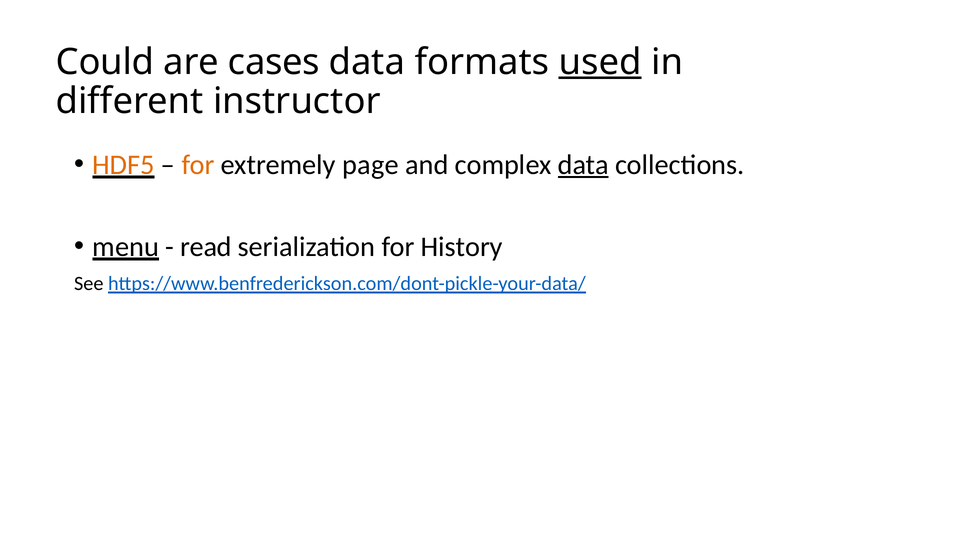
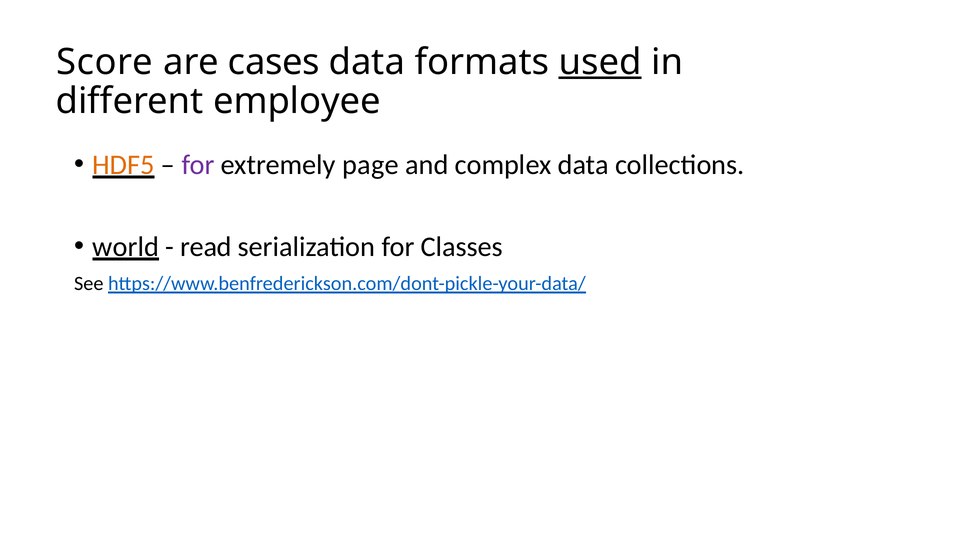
Could: Could -> Score
instructor: instructor -> employee
for at (198, 165) colour: orange -> purple
data at (583, 165) underline: present -> none
menu: menu -> world
History: History -> Classes
